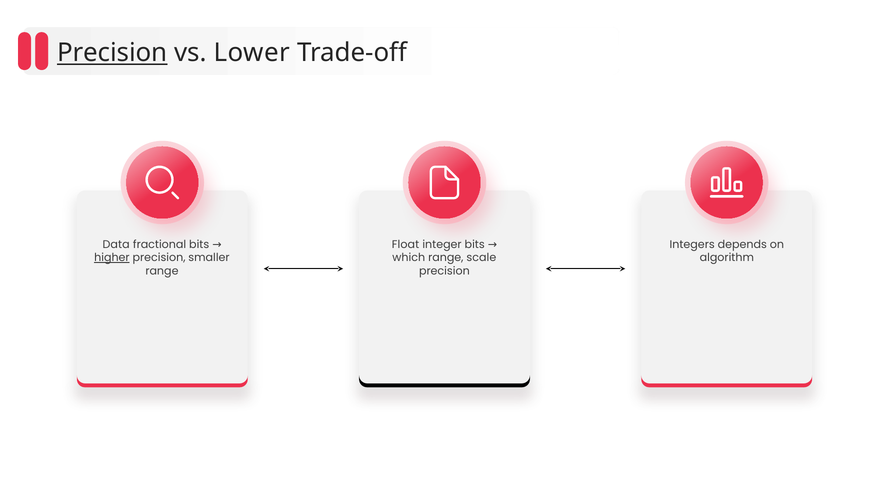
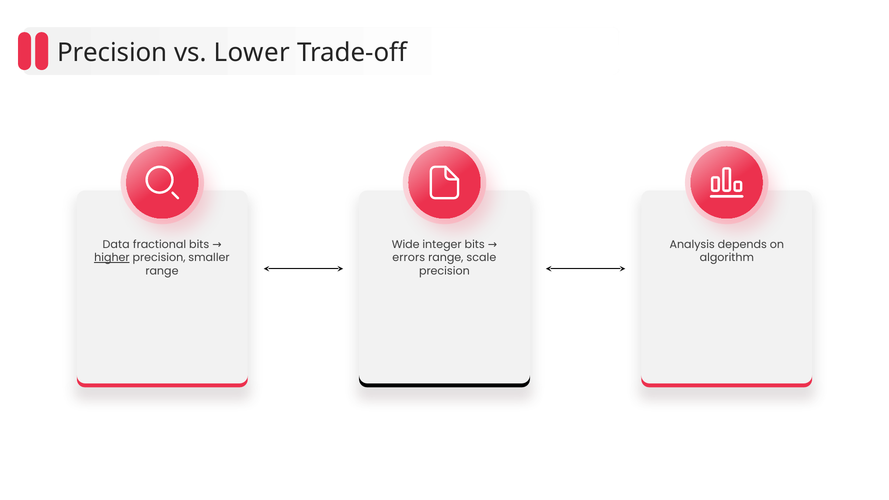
Precision at (112, 53) underline: present -> none
Float: Float -> Wide
Integers: Integers -> Analysis
which: which -> errors
